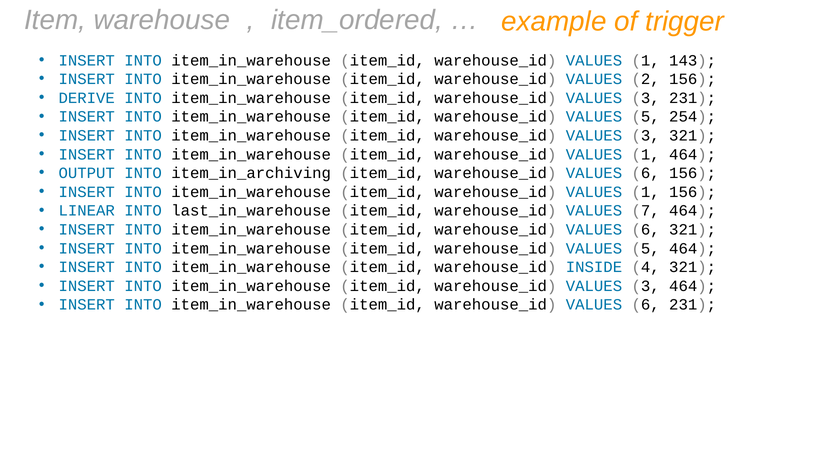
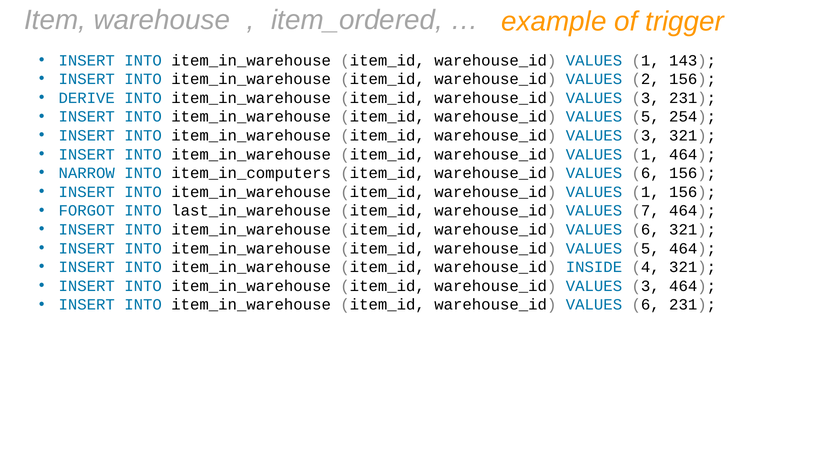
OUTPUT: OUTPUT -> NARROW
item_in_archiving: item_in_archiving -> item_in_computers
LINEAR: LINEAR -> FORGOT
